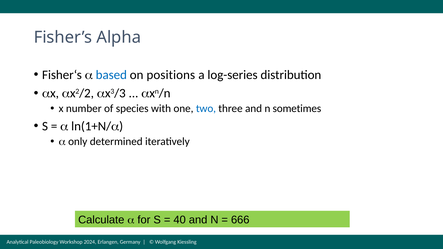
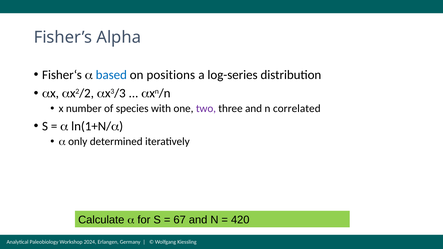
two colour: blue -> purple
sometimes: sometimes -> correlated
40: 40 -> 67
666: 666 -> 420
